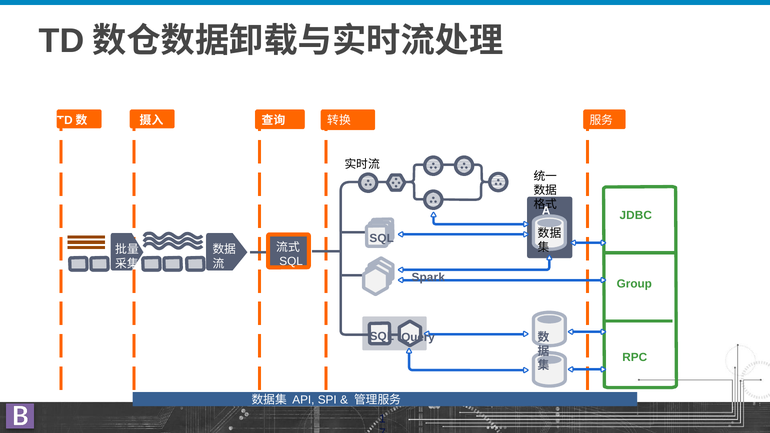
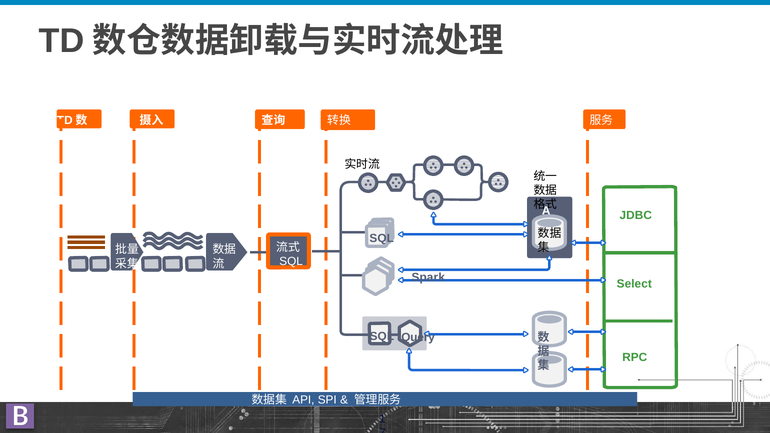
Group: Group -> Select
